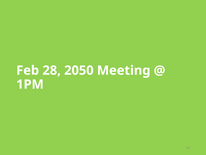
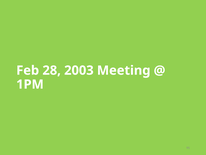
2050: 2050 -> 2003
